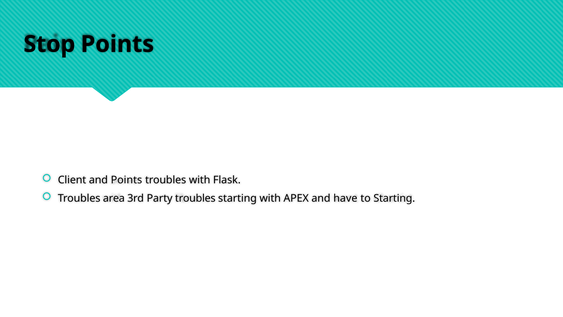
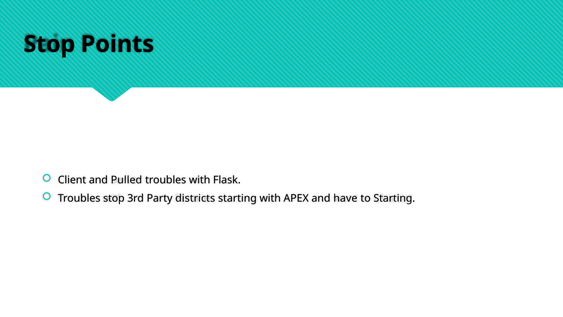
and Points: Points -> Pulled
Troubles area: area -> stop
Party troubles: troubles -> districts
